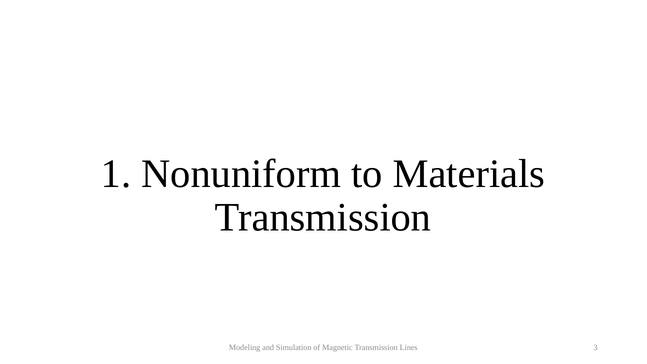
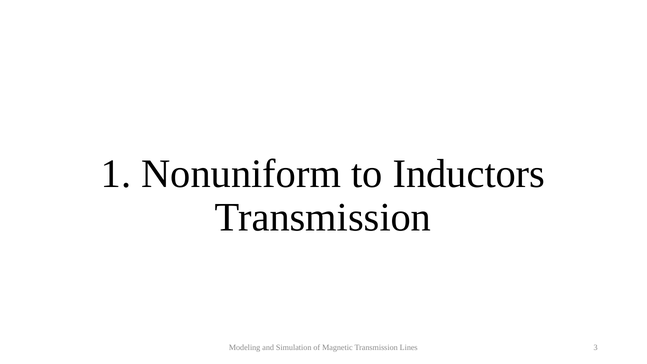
Materials: Materials -> Inductors
